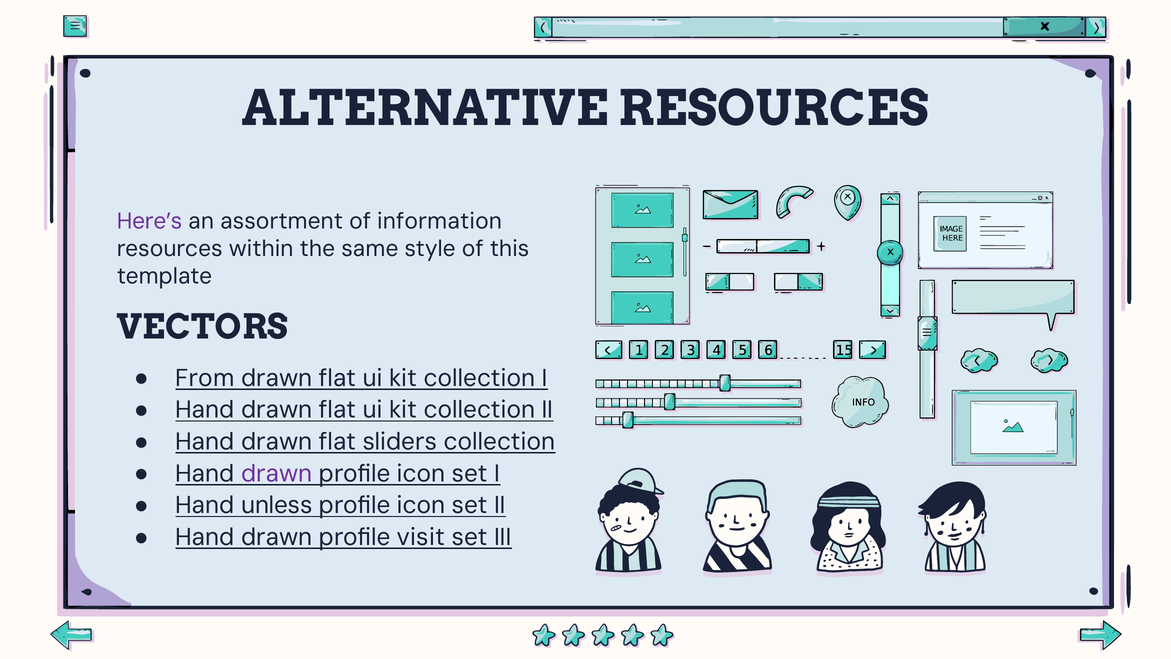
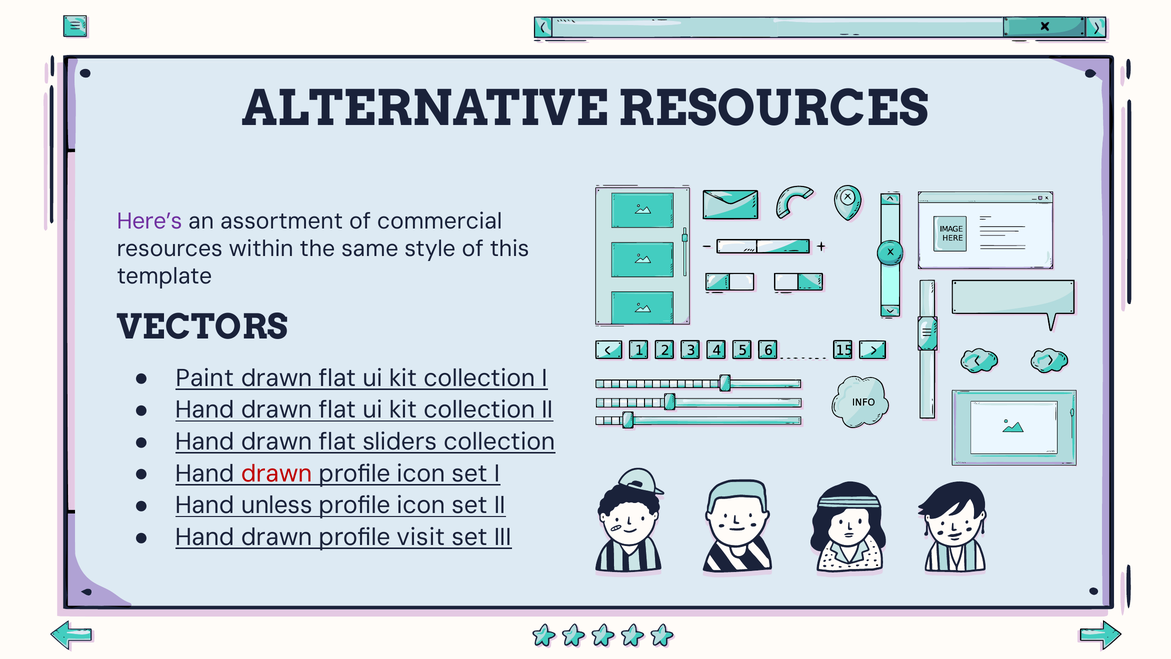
information: information -> commercial
From: From -> Paint
drawn at (277, 473) colour: purple -> red
